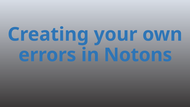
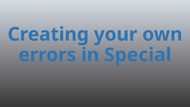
Notons: Notons -> Special
